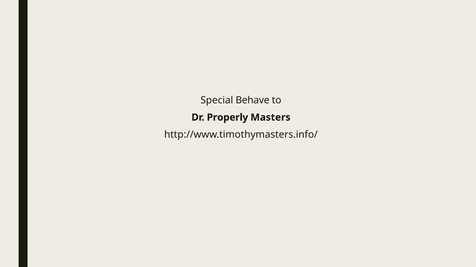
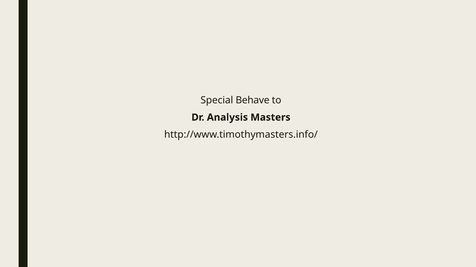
Properly: Properly -> Analysis
